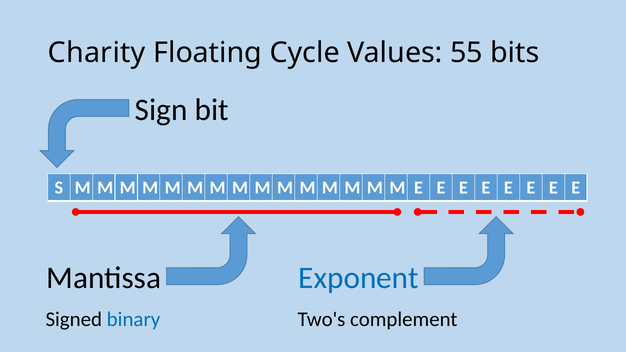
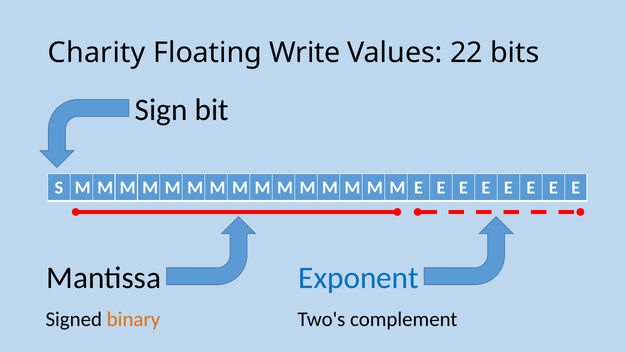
Cycle: Cycle -> Write
55: 55 -> 22
binary colour: blue -> orange
